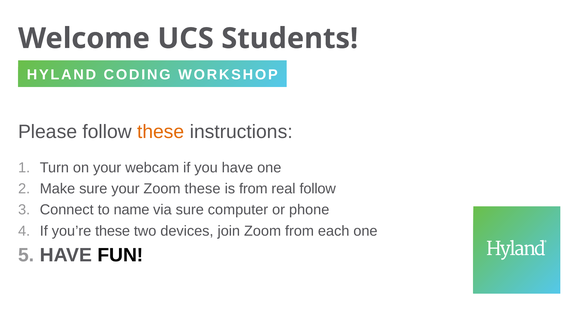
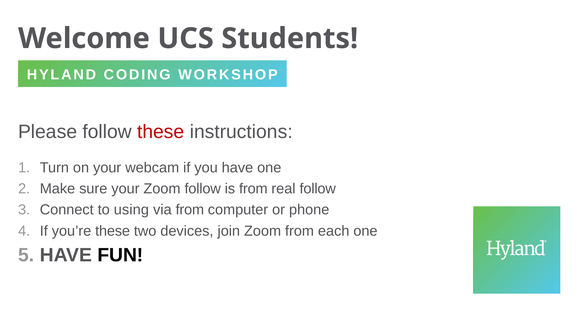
these at (161, 132) colour: orange -> red
Zoom these: these -> follow
name: name -> using
via sure: sure -> from
